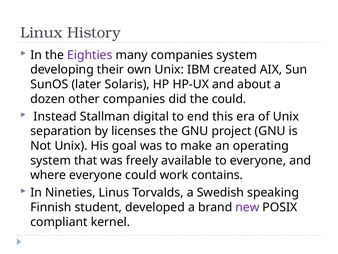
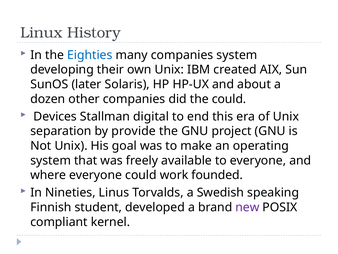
Eighties colour: purple -> blue
Instead: Instead -> Devices
licenses: licenses -> provide
contains: contains -> founded
